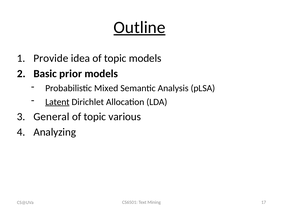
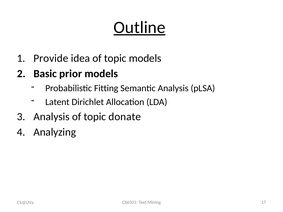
Mixed: Mixed -> Fitting
Latent underline: present -> none
General at (51, 117): General -> Analysis
various: various -> donate
